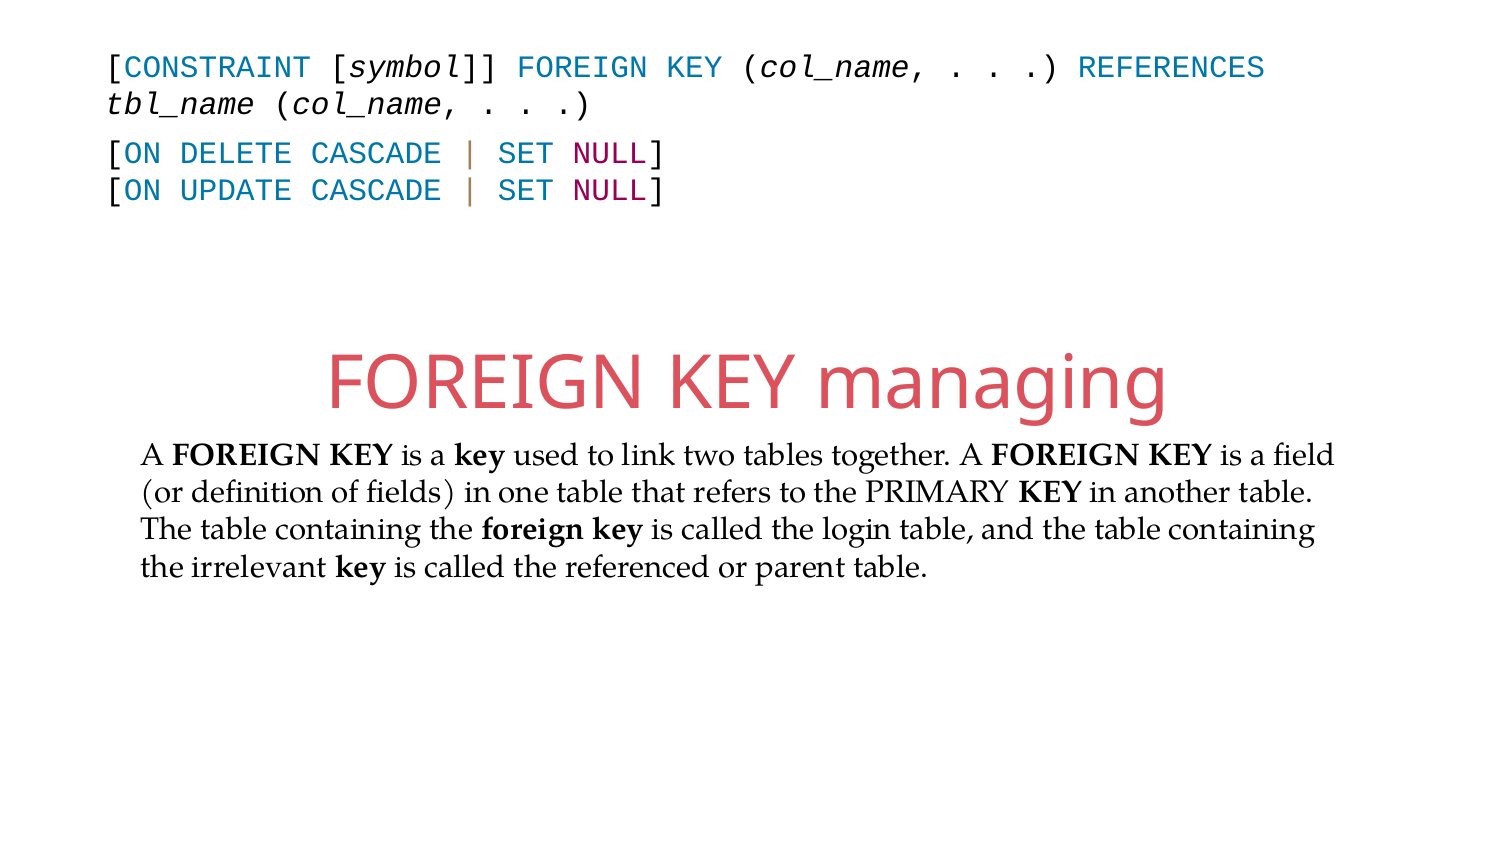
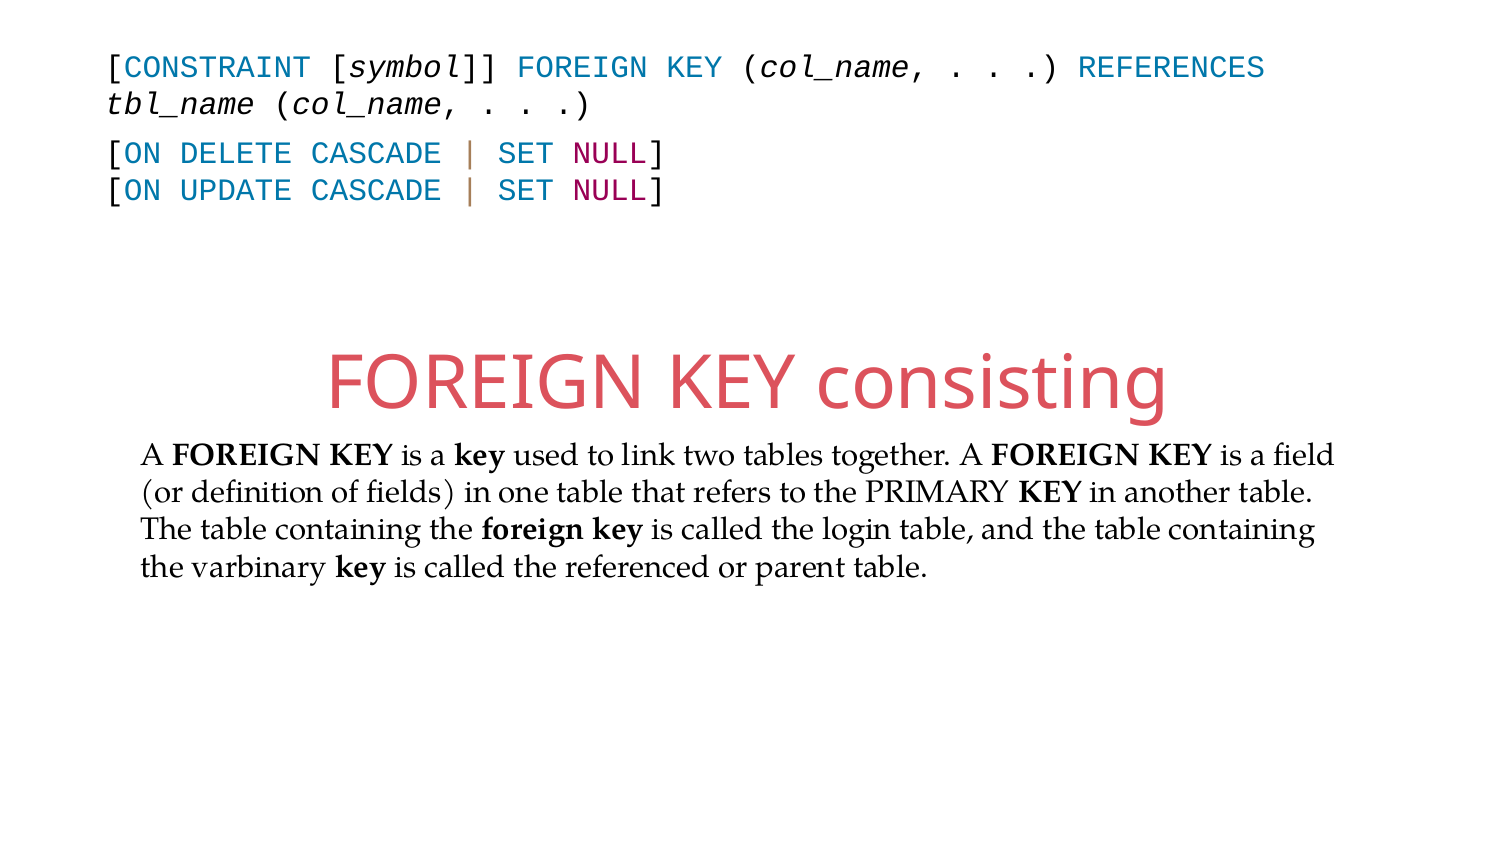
managing: managing -> consisting
irrelevant: irrelevant -> varbinary
